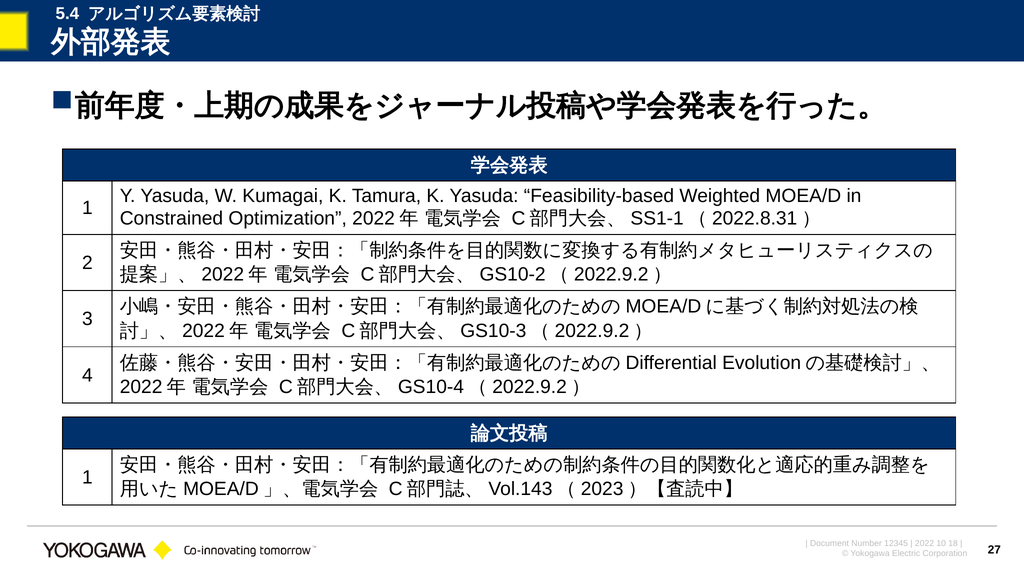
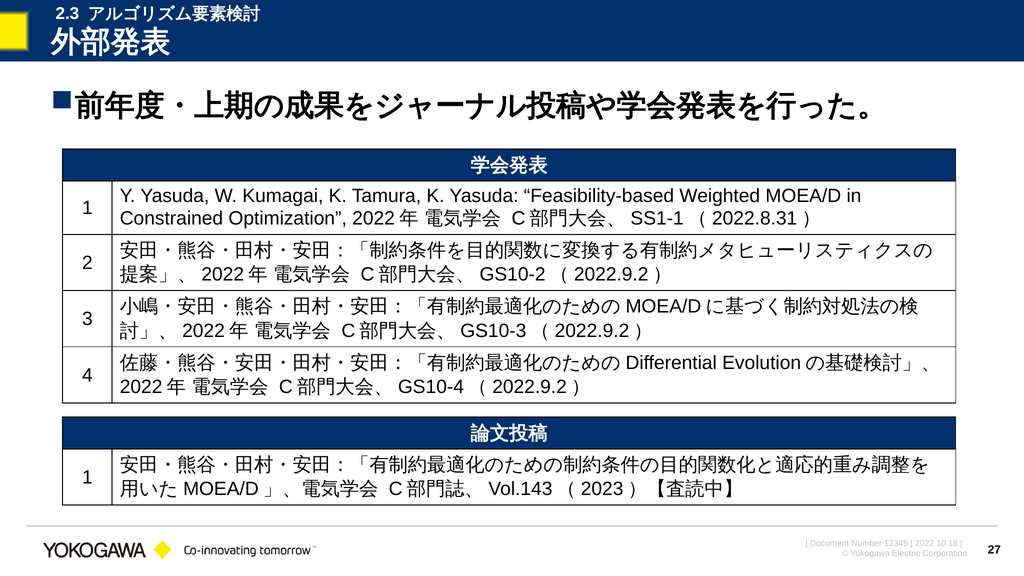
5.4: 5.4 -> 2.3
